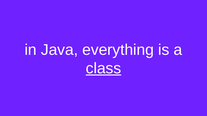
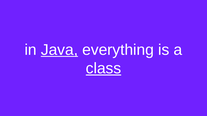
Java underline: none -> present
